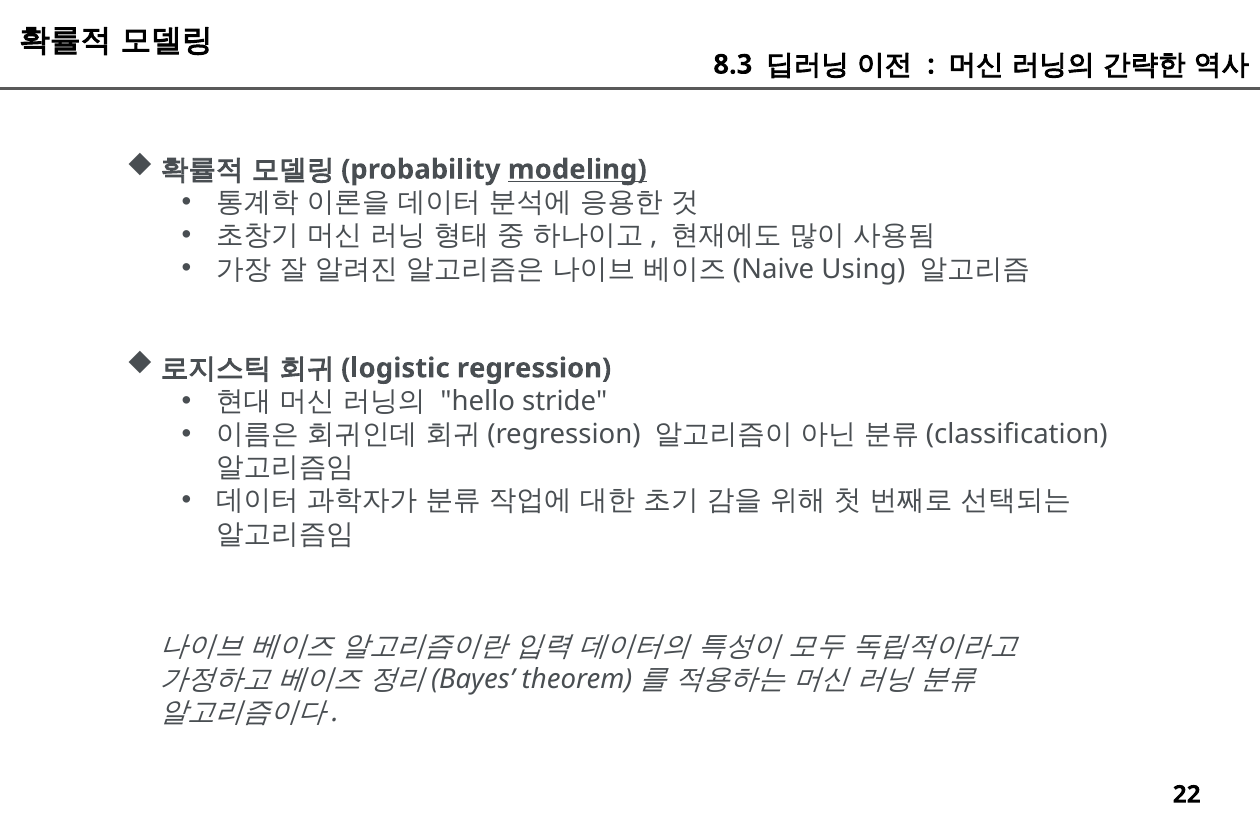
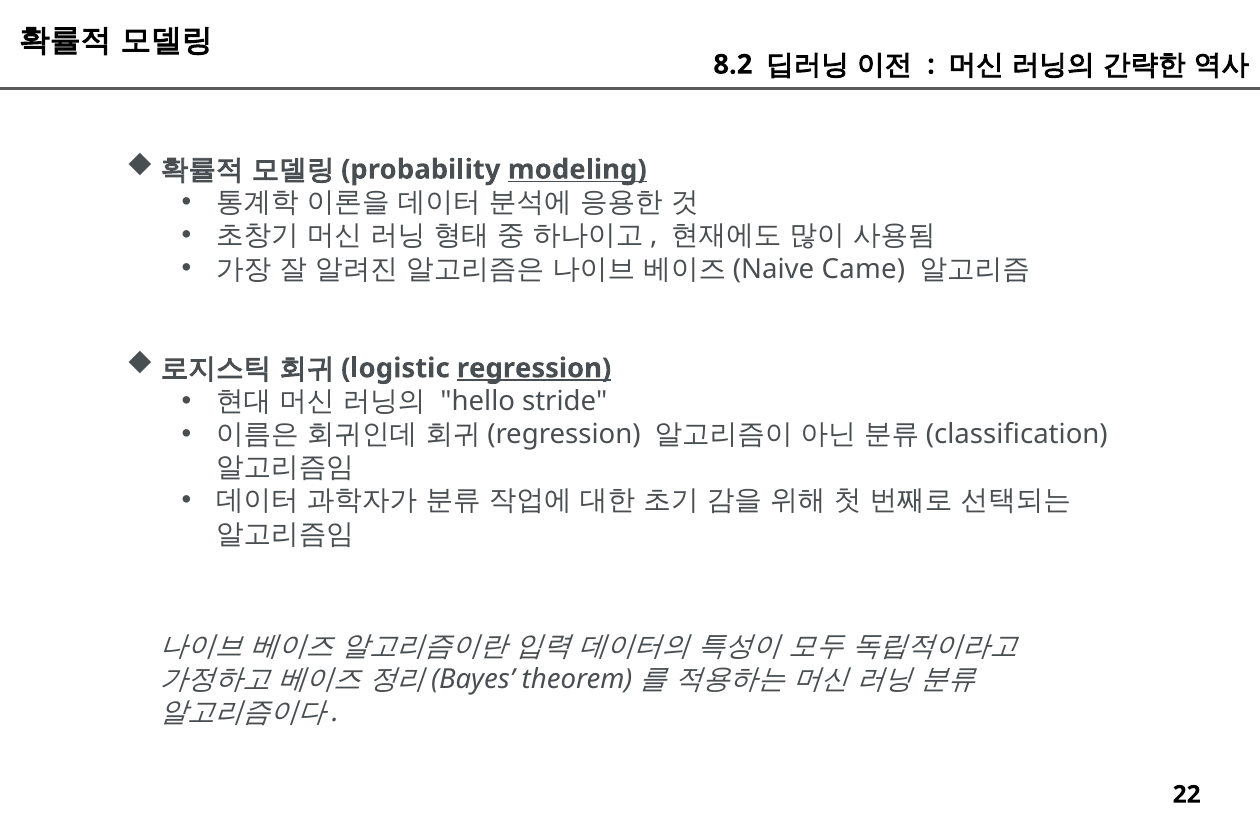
8.3: 8.3 -> 8.2
Using: Using -> Came
regression underline: none -> present
